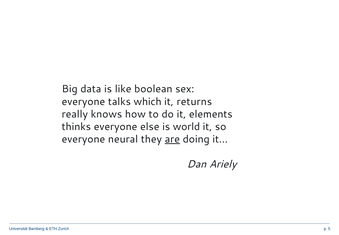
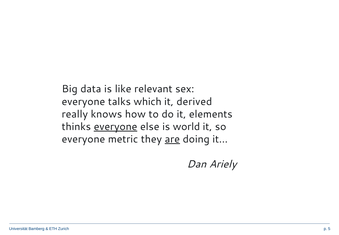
boolean: boolean -> relevant
returns: returns -> derived
everyone at (116, 126) underline: none -> present
neural: neural -> metric
